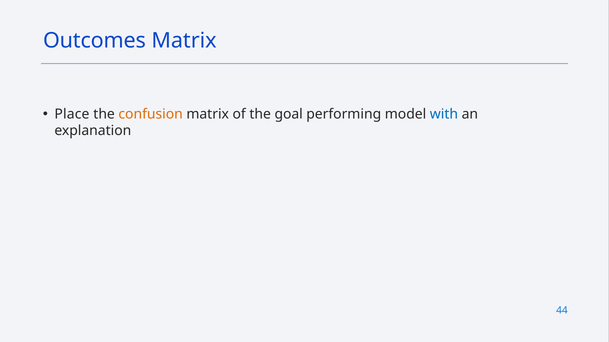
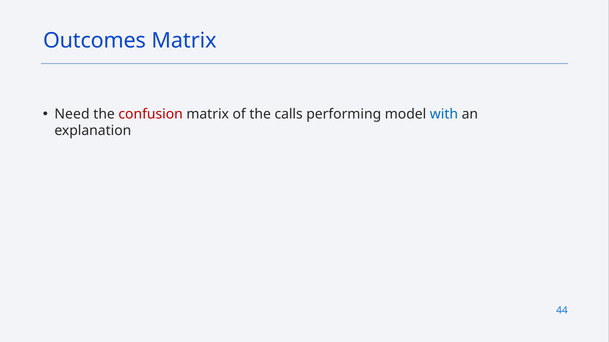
Place: Place -> Need
confusion colour: orange -> red
goal: goal -> calls
